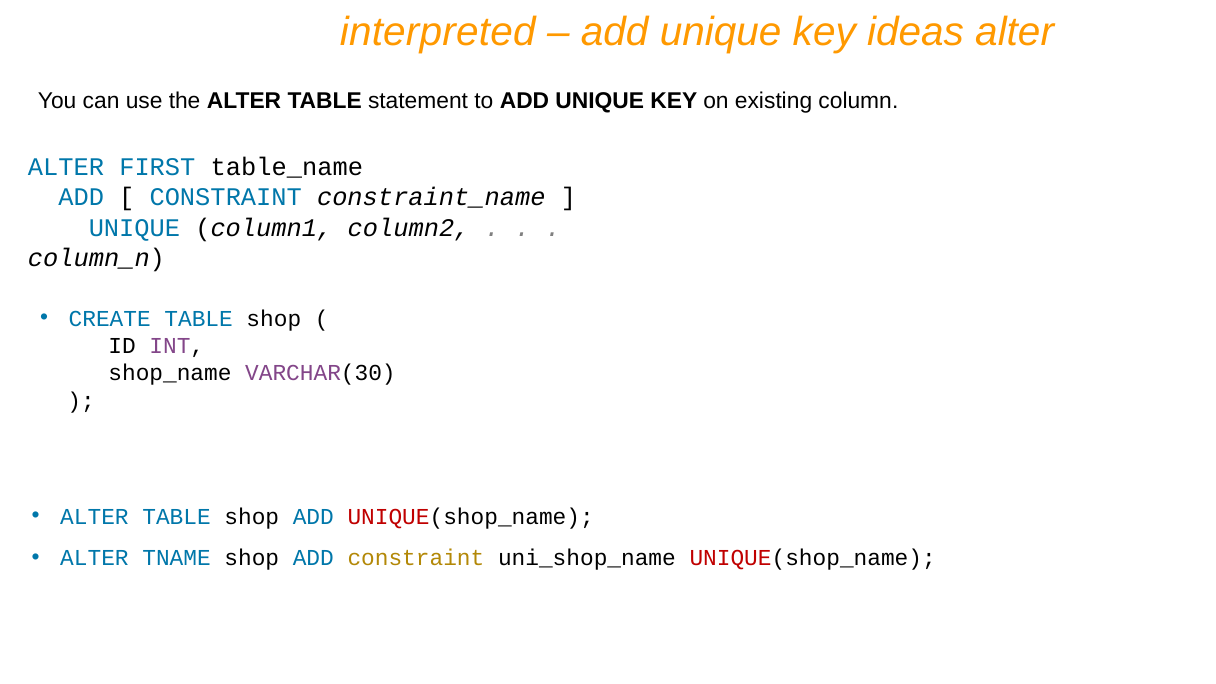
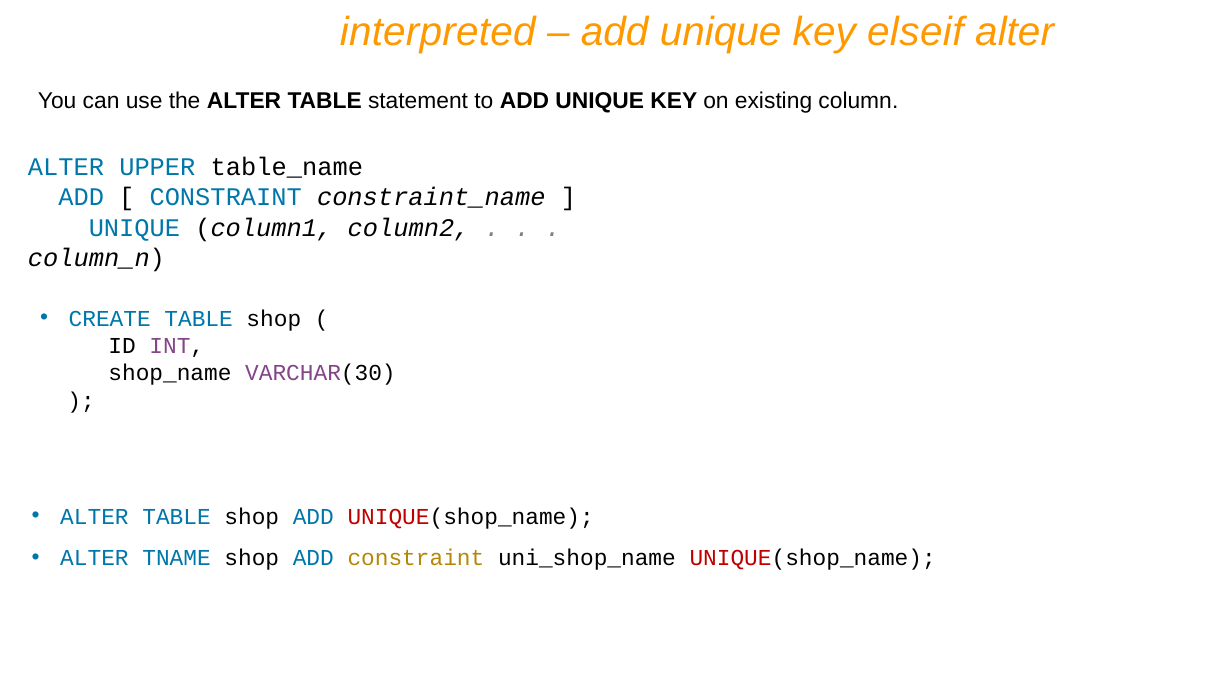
ideas: ideas -> elseif
FIRST: FIRST -> UPPER
